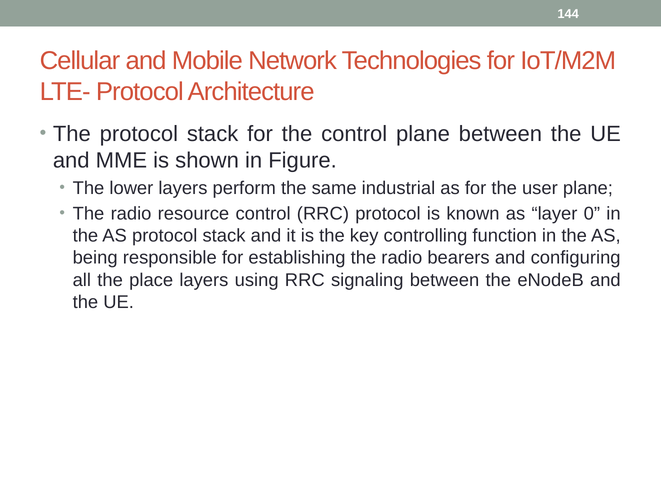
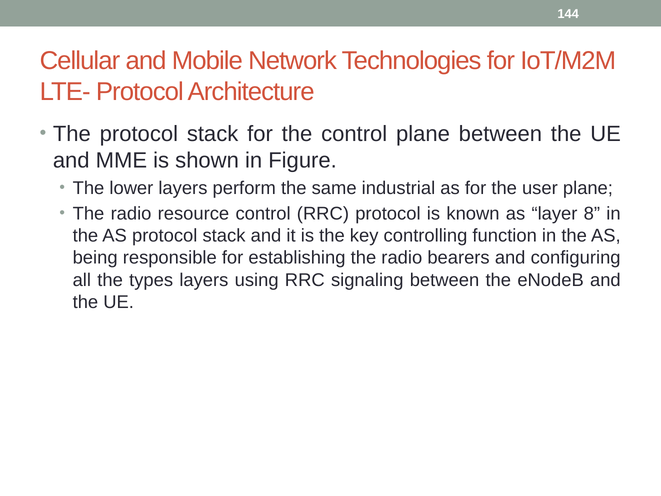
0: 0 -> 8
place: place -> types
